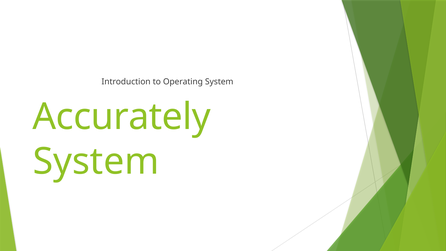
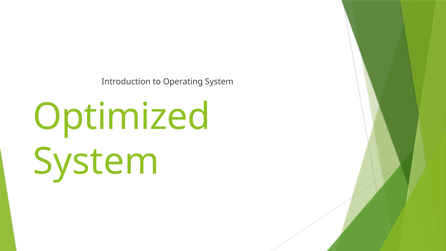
Accurately: Accurately -> Optimized
